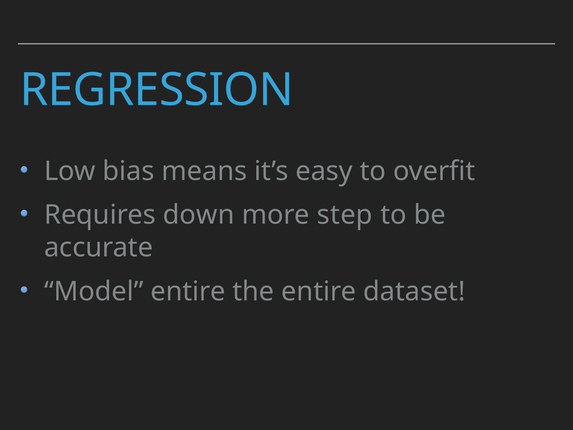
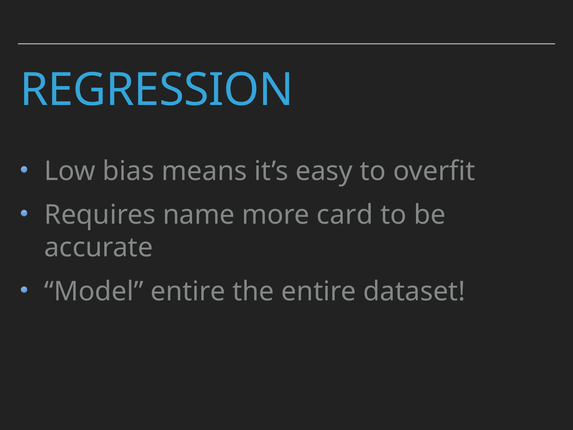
down: down -> name
step: step -> card
